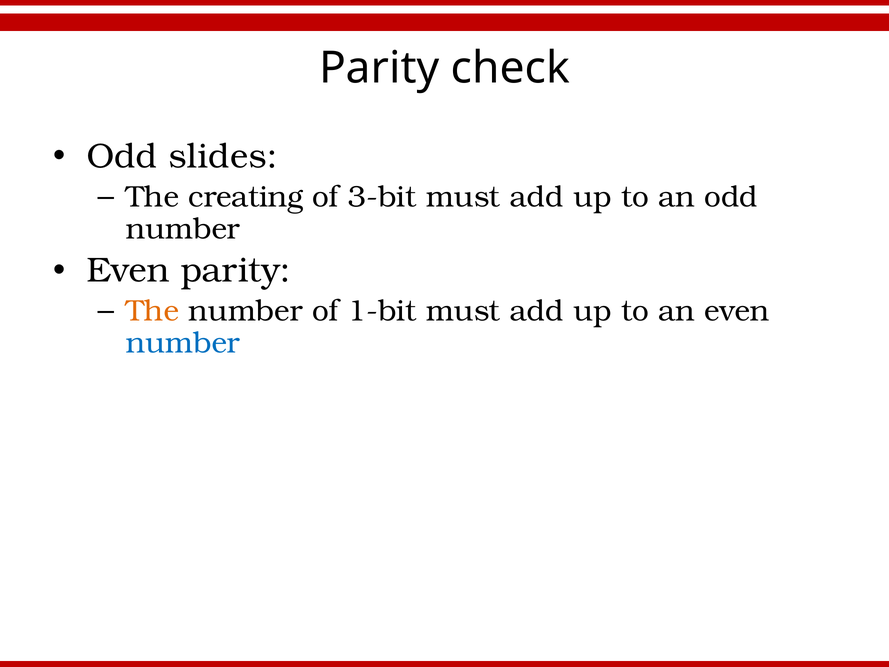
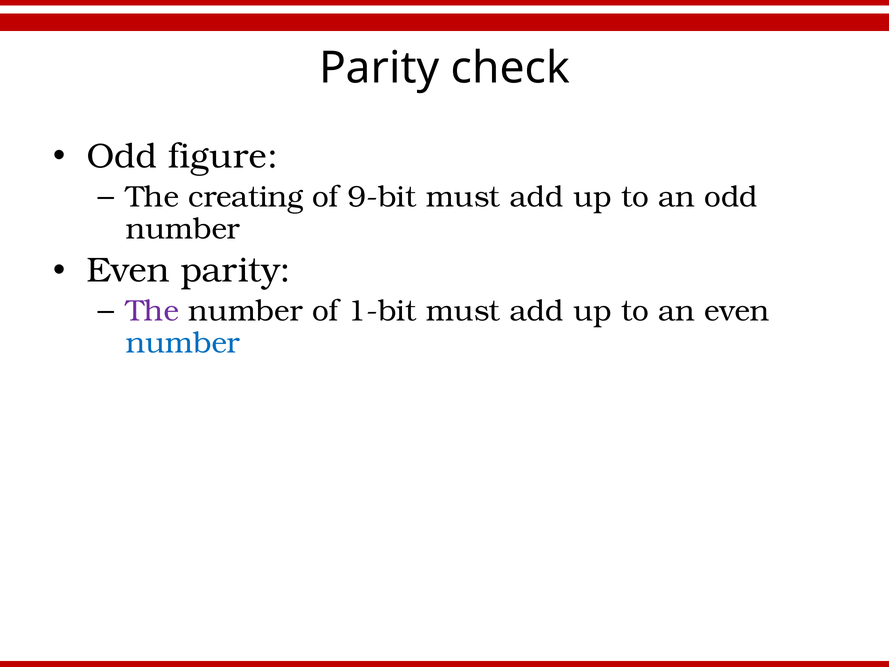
slides: slides -> figure
3-bit: 3-bit -> 9-bit
The at (152, 311) colour: orange -> purple
